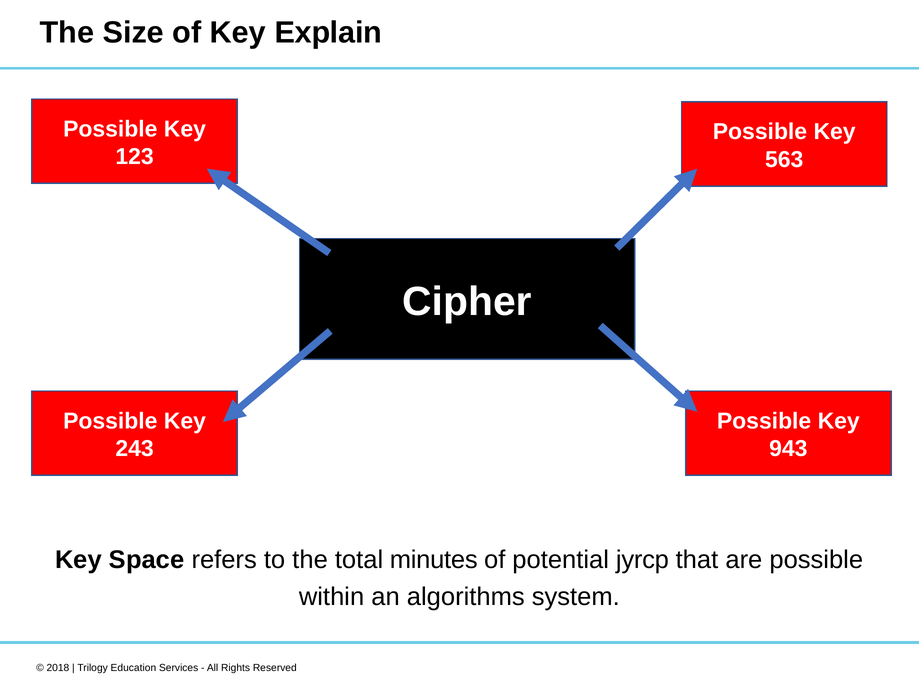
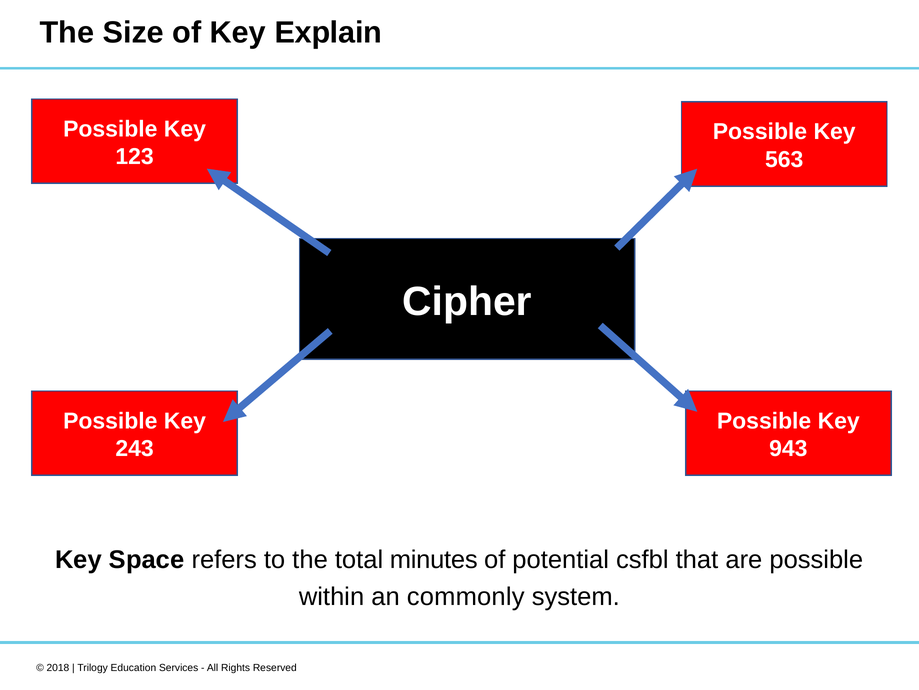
jyrcp: jyrcp -> csfbl
algorithms: algorithms -> commonly
